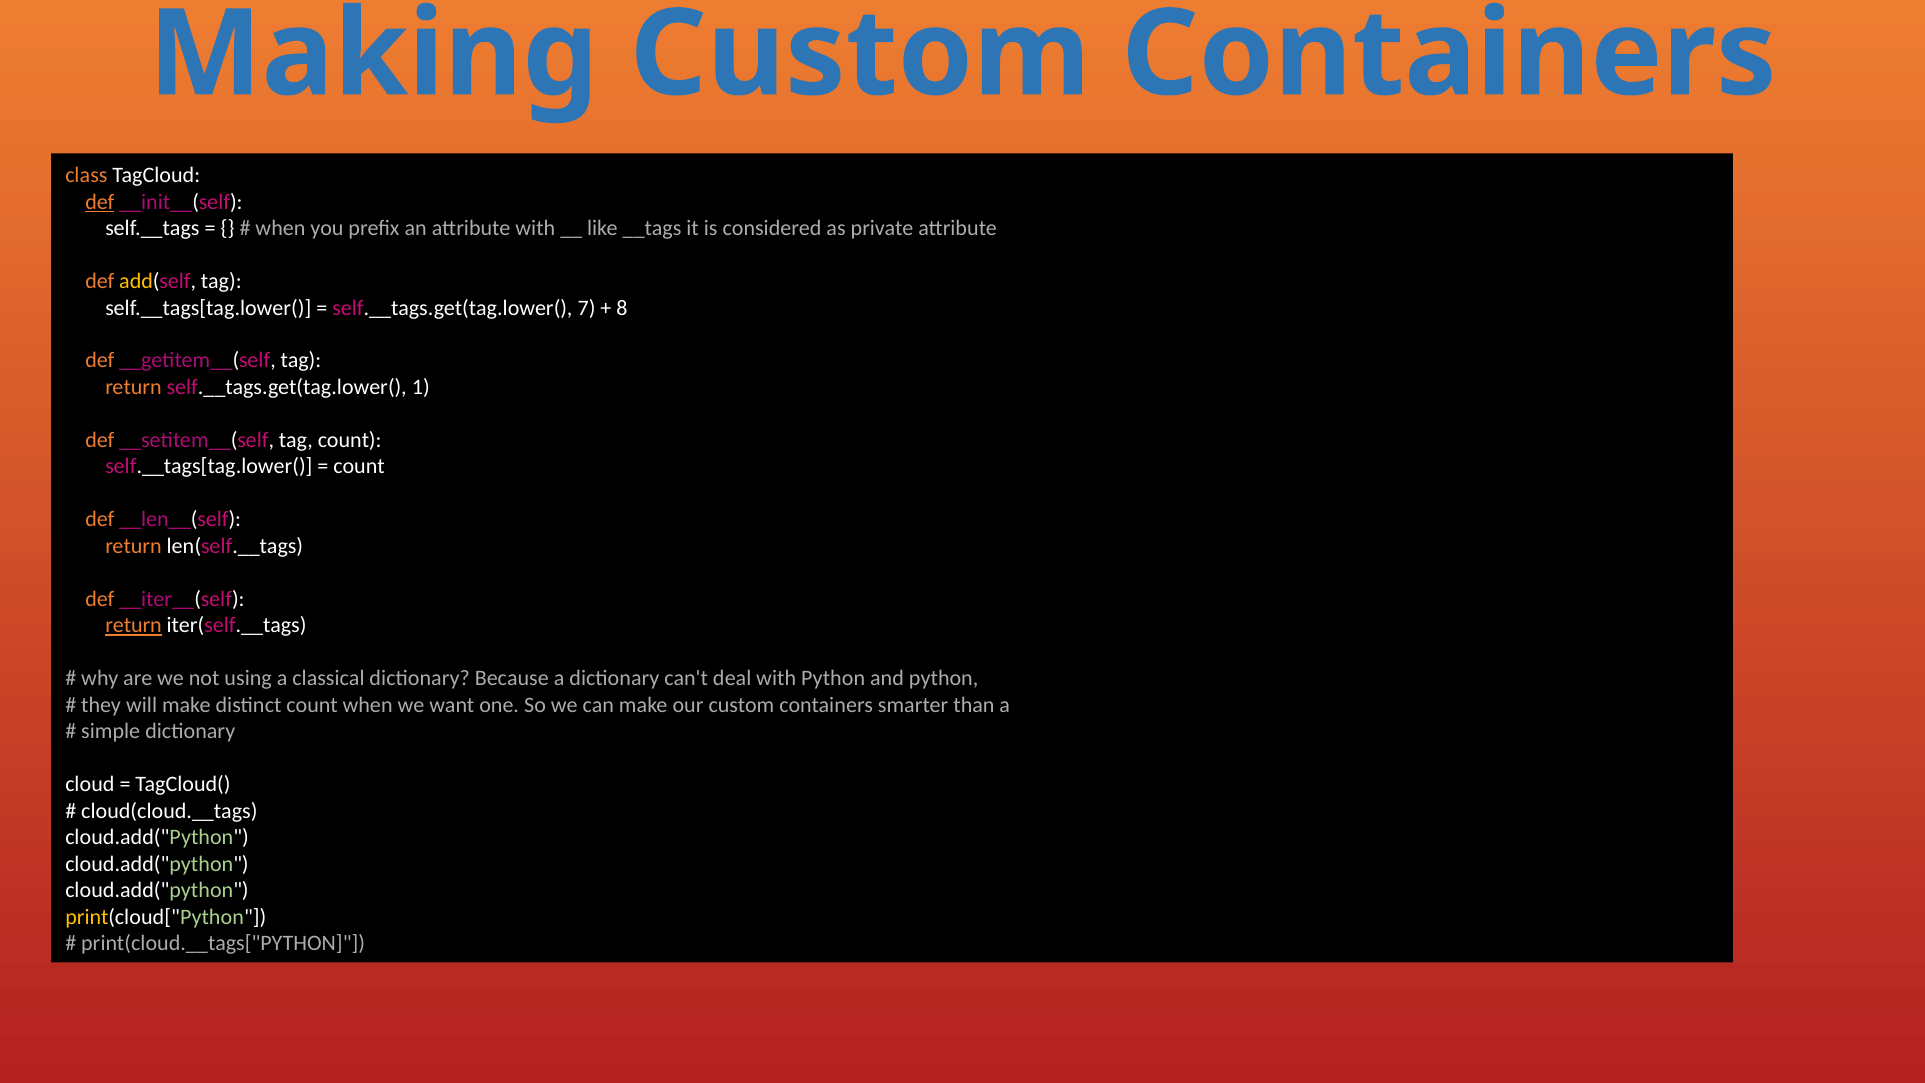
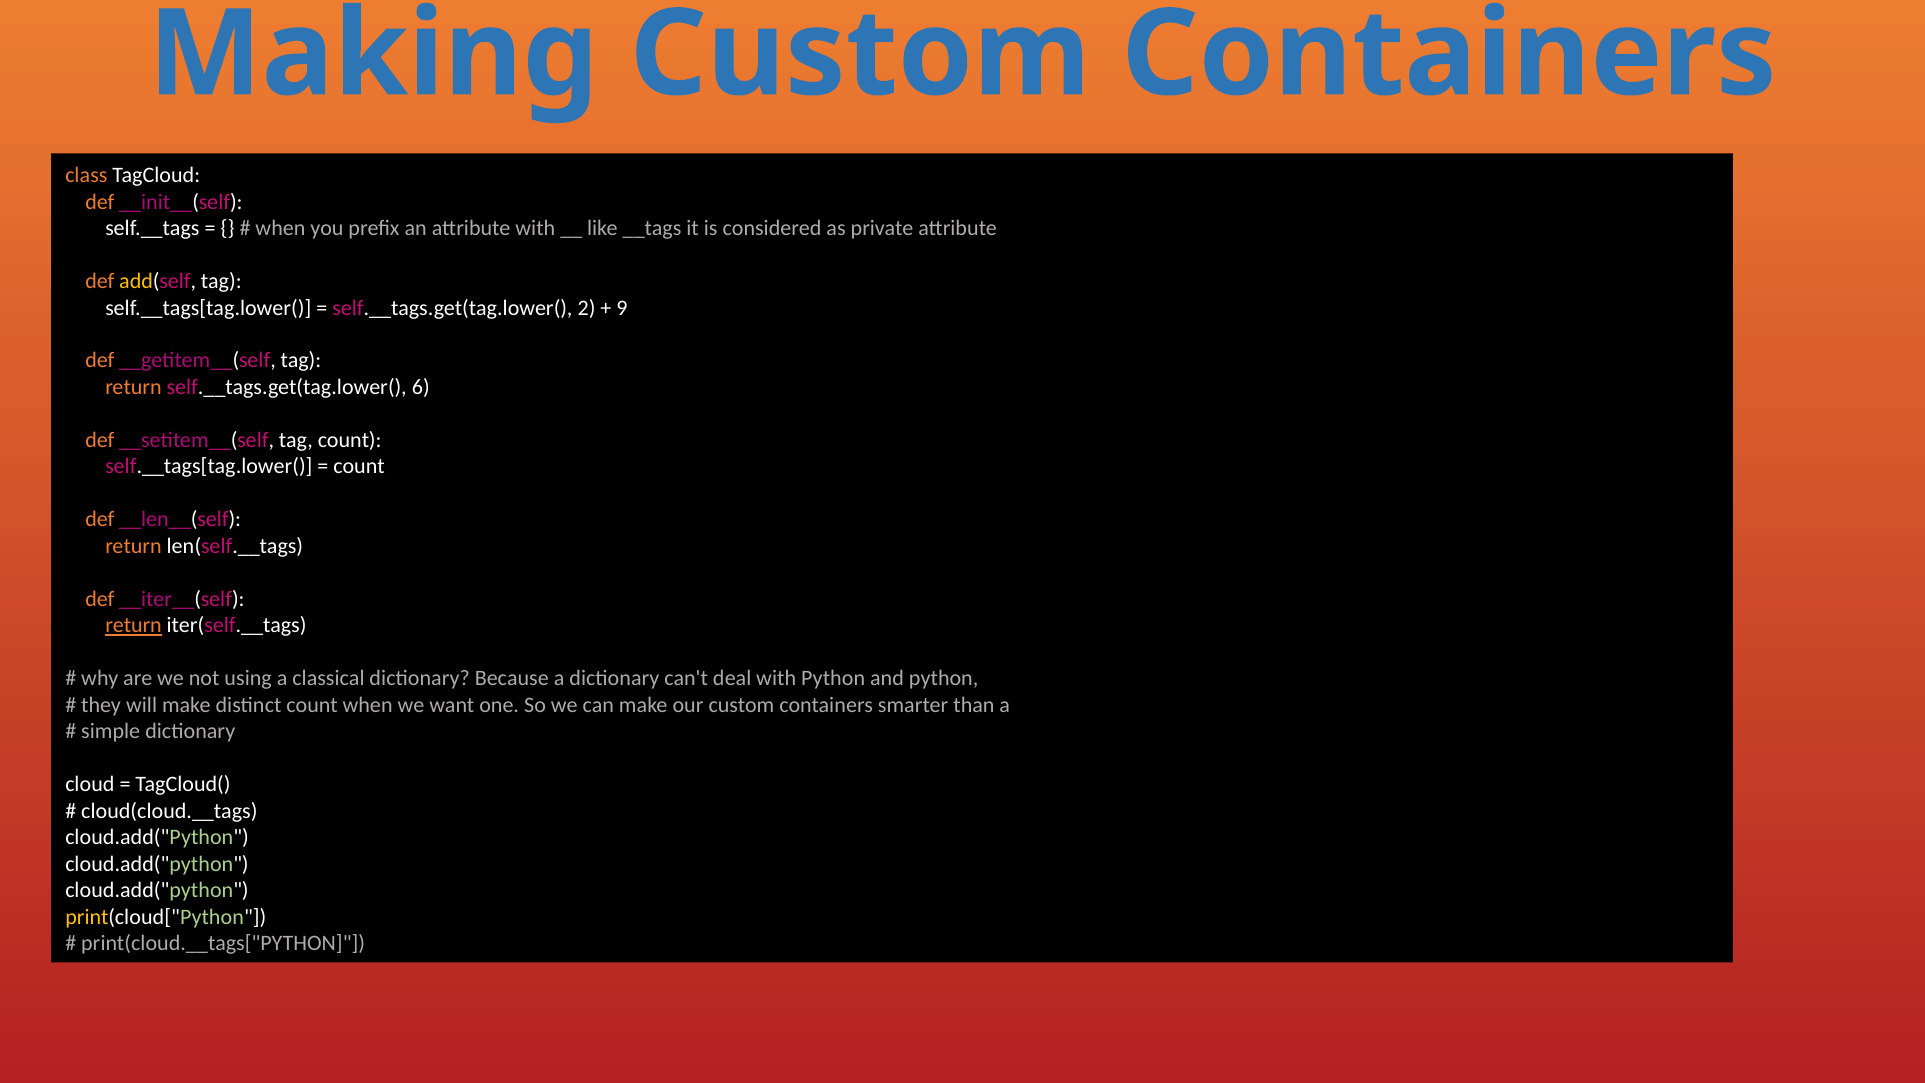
def at (100, 202) underline: present -> none
7: 7 -> 2
8: 8 -> 9
1: 1 -> 6
